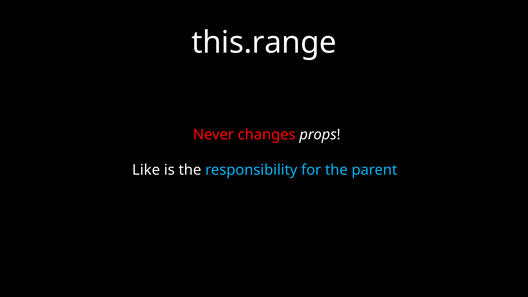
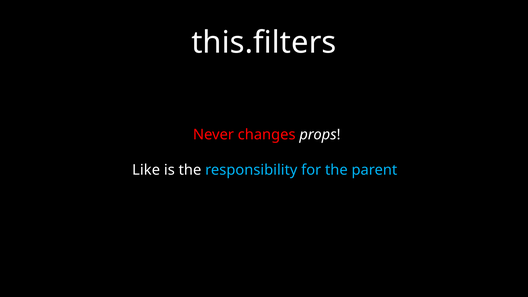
this.range: this.range -> this.filters
